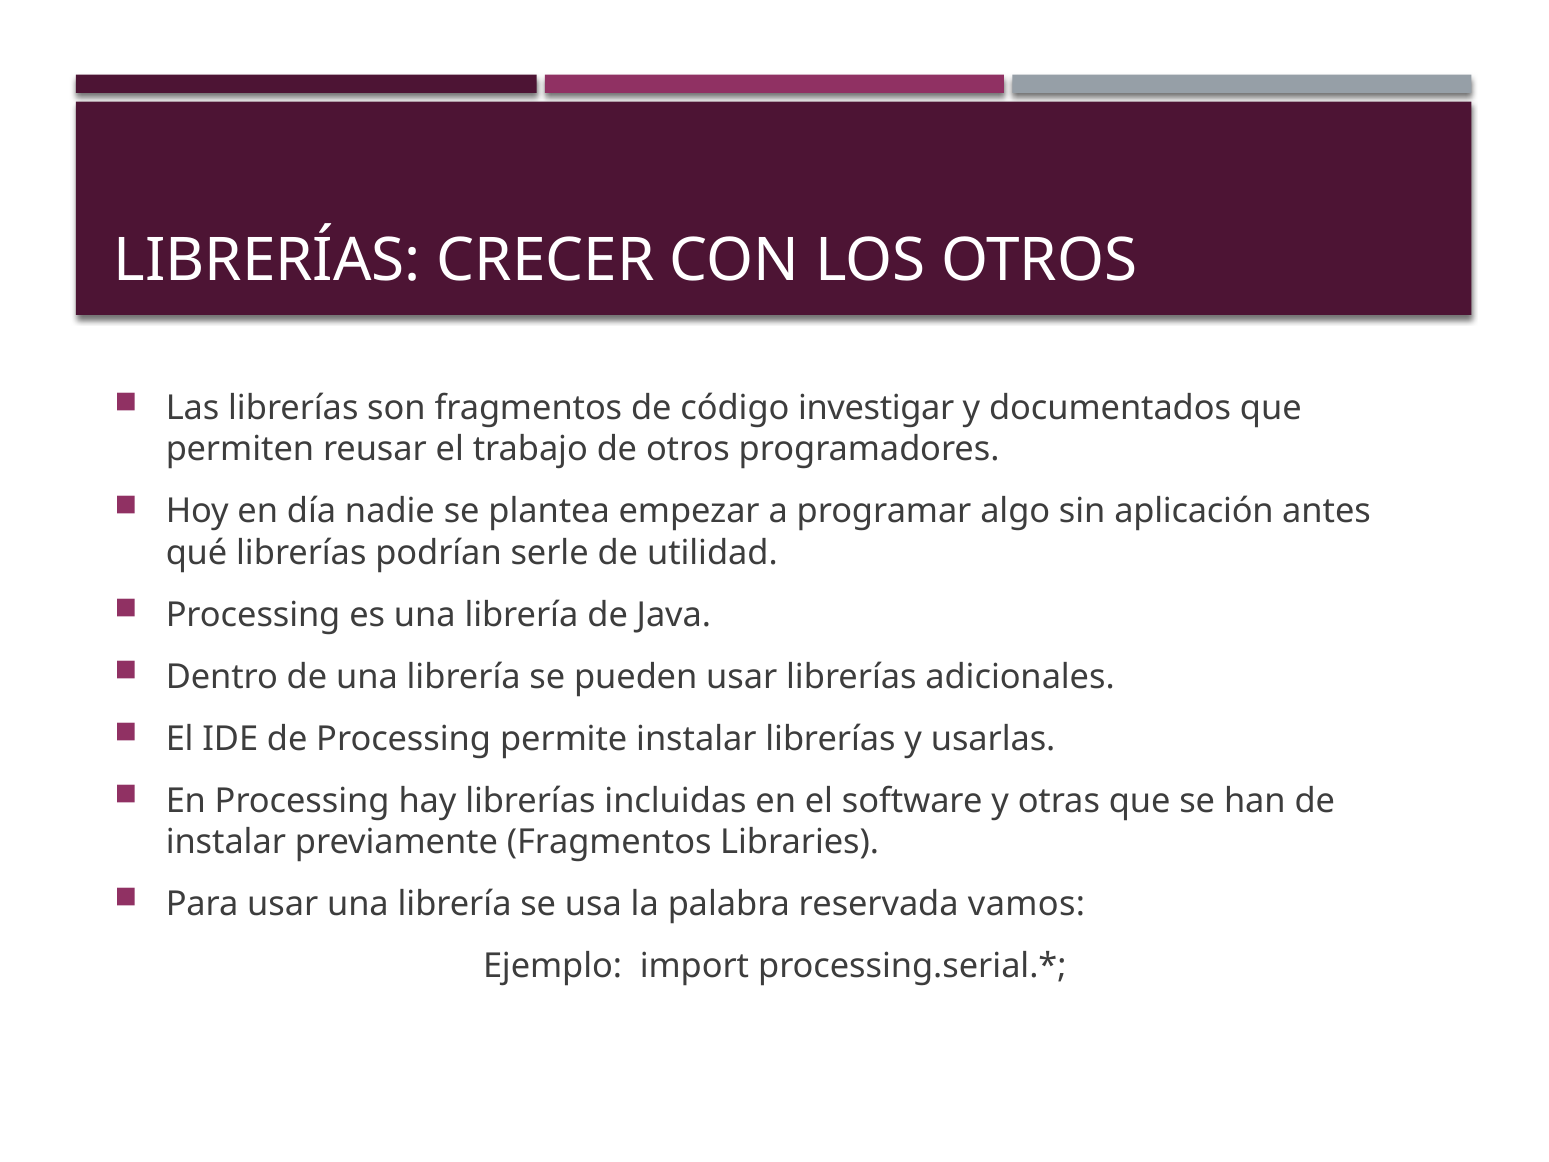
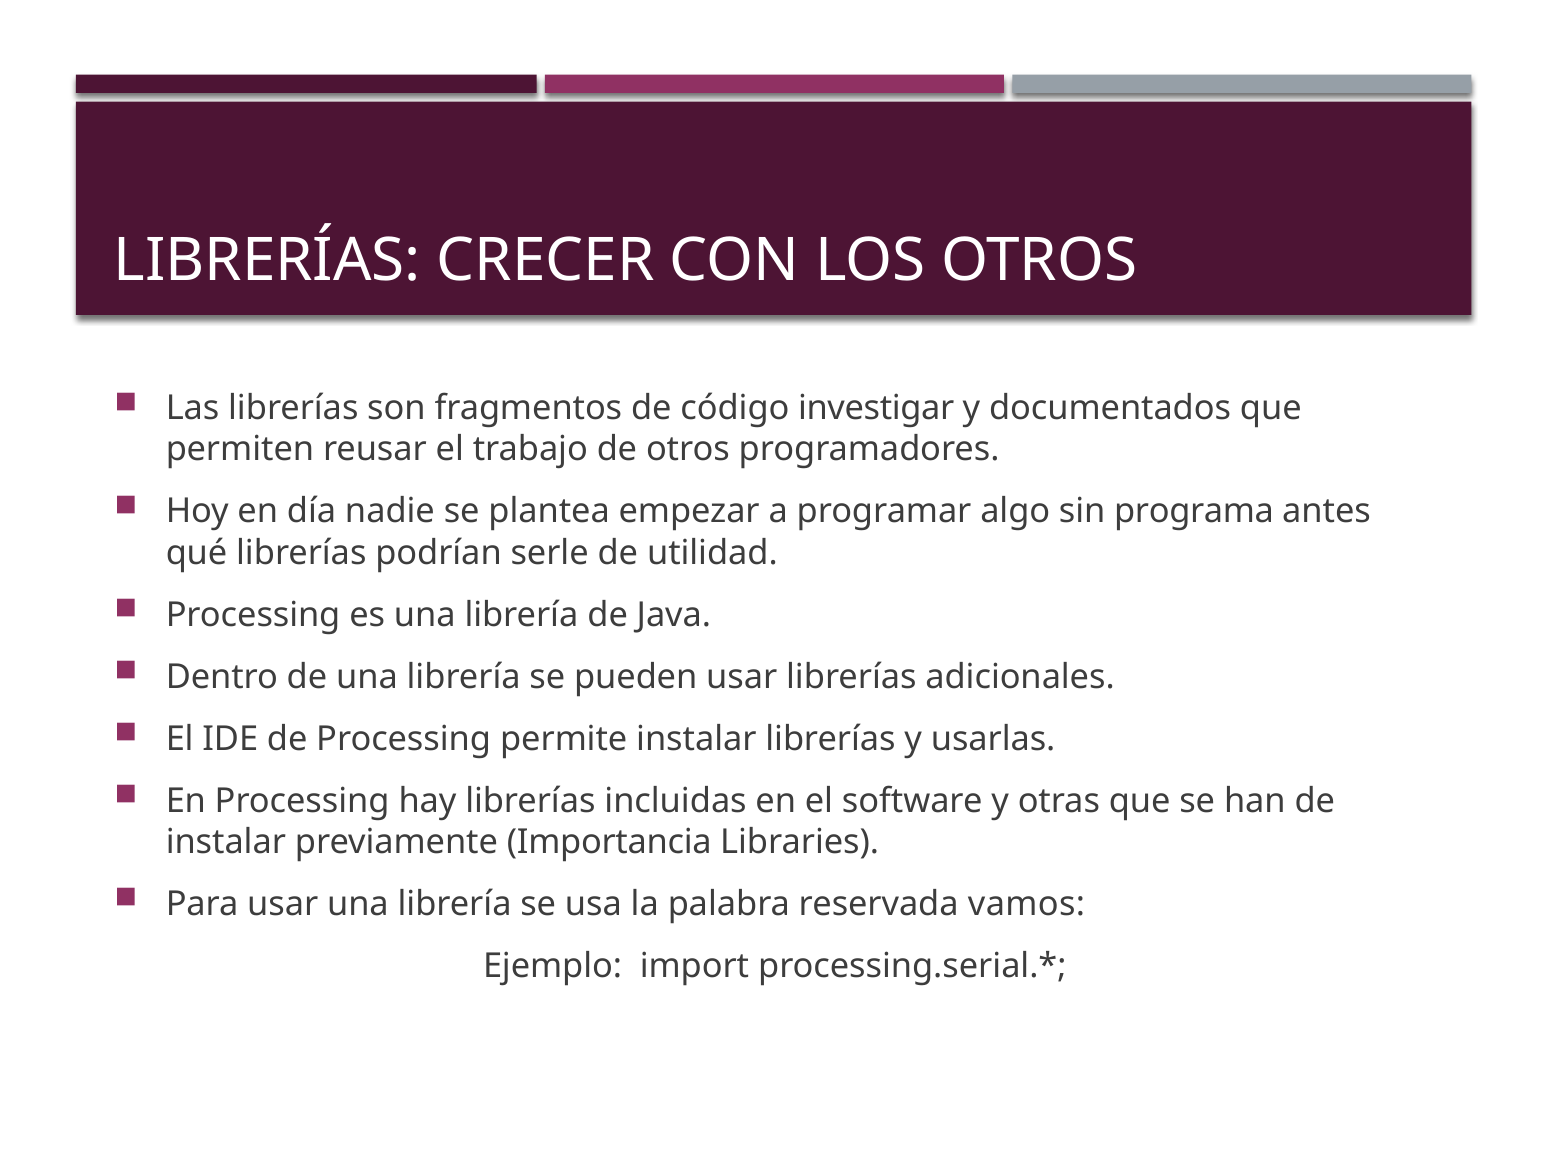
aplicación: aplicación -> programa
previamente Fragmentos: Fragmentos -> Importancia
